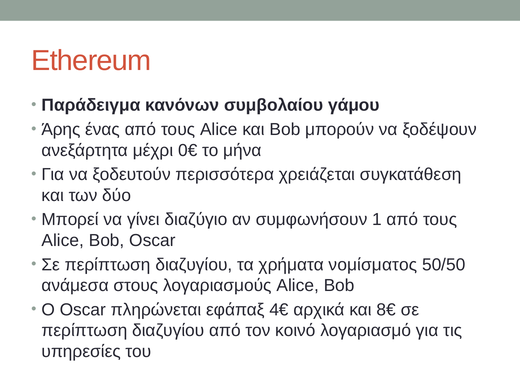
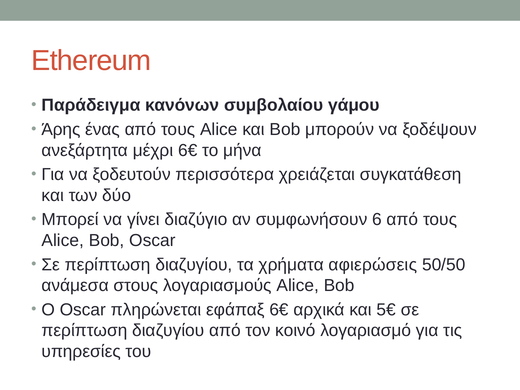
μέχρι 0€: 0€ -> 6€
1: 1 -> 6
νομίσματος: νομίσματος -> αφιερώσεις
εφάπαξ 4€: 4€ -> 6€
8€: 8€ -> 5€
